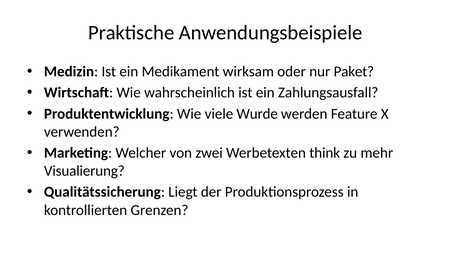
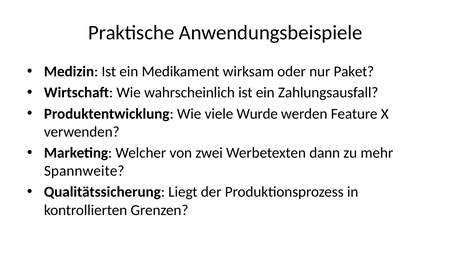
think: think -> dann
Visualierung: Visualierung -> Spannweite
